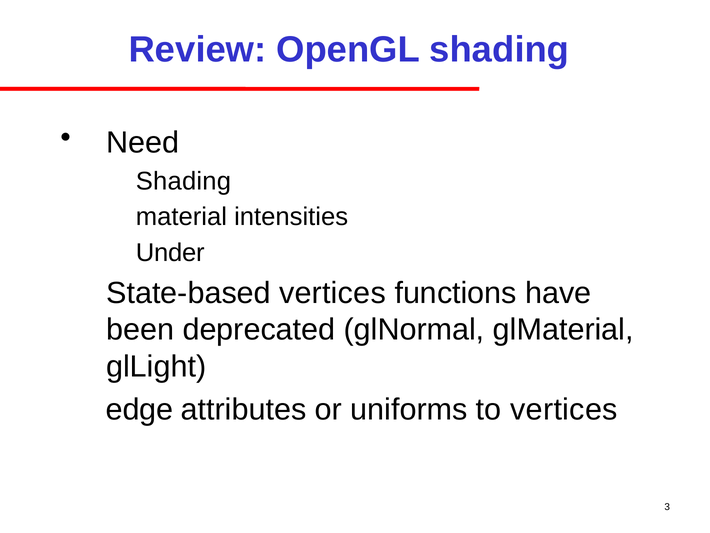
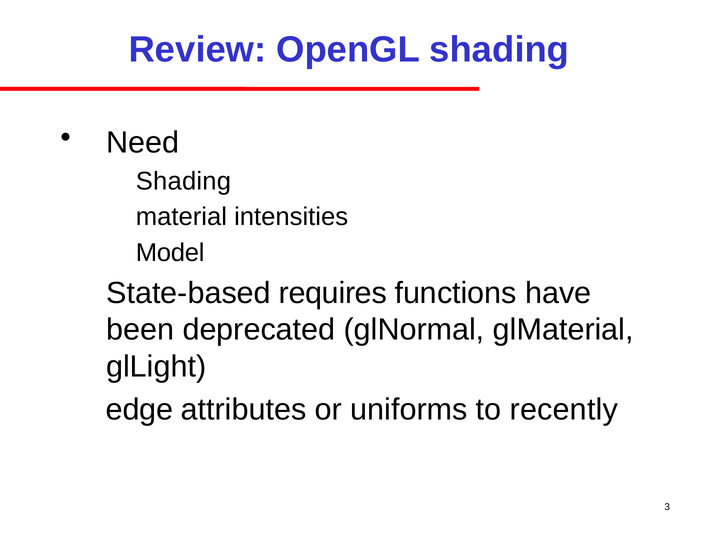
Under: Under -> Model
State-based vertices: vertices -> requires
to vertices: vertices -> recently
